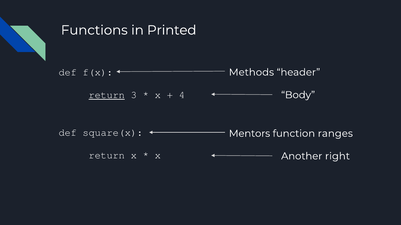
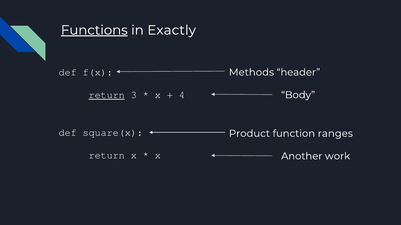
Functions underline: none -> present
Printed: Printed -> Exactly
Mentors: Mentors -> Product
right: right -> work
